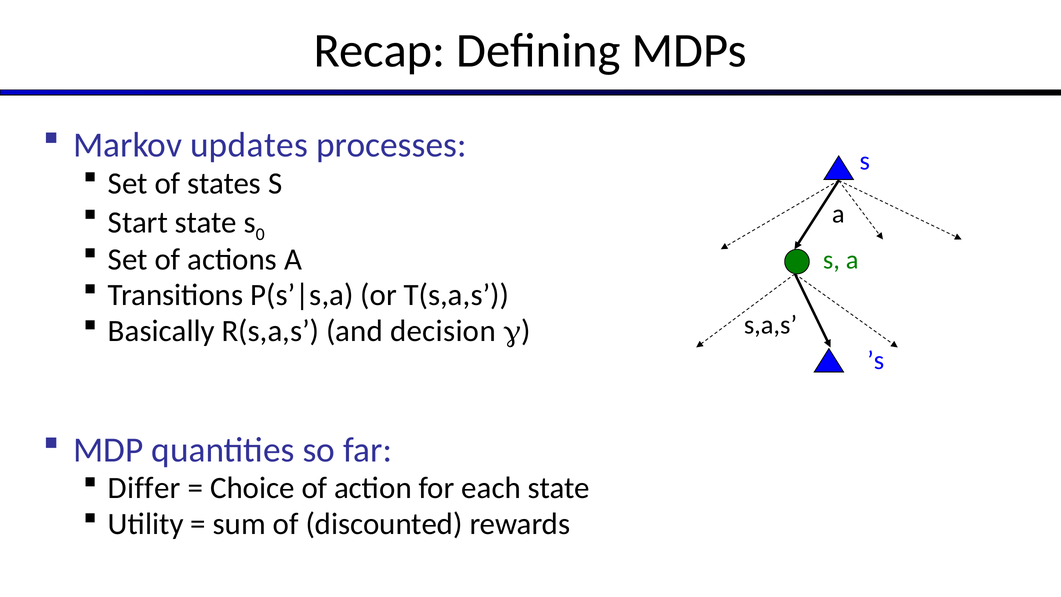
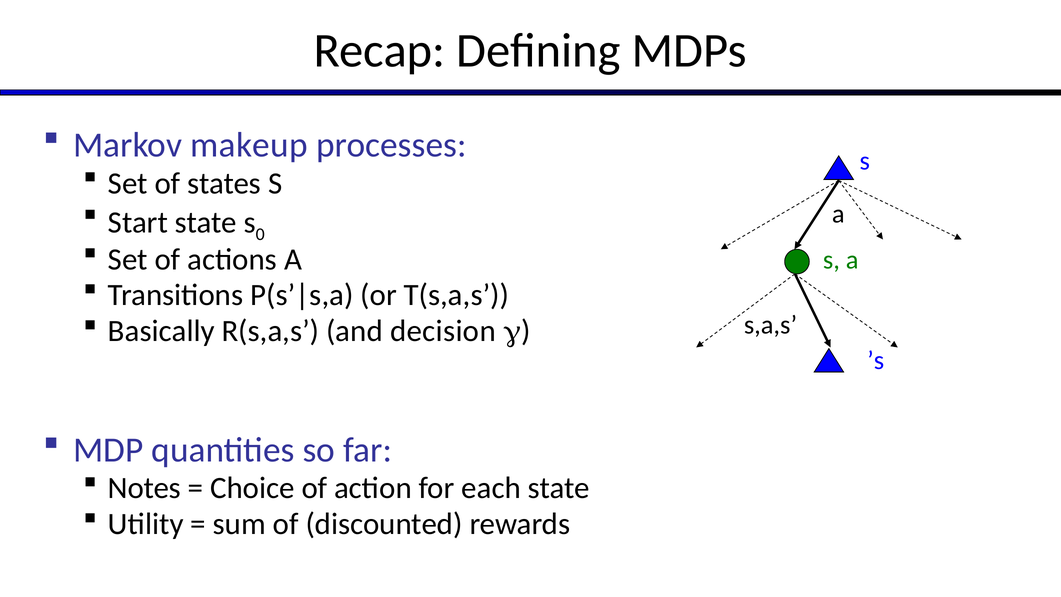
updates: updates -> makeup
Differ: Differ -> Notes
